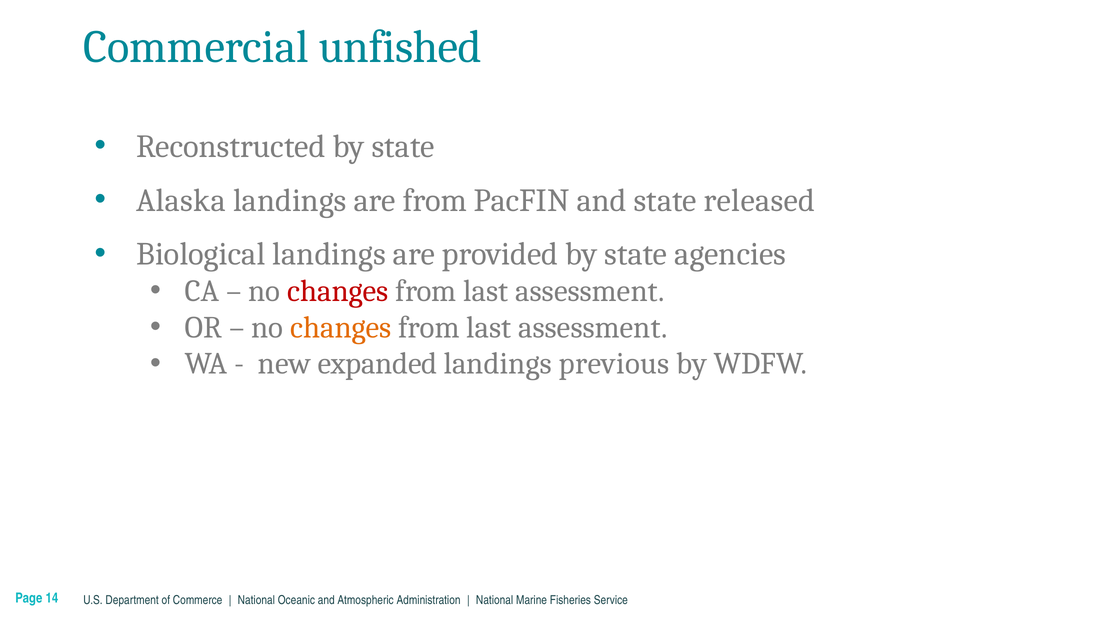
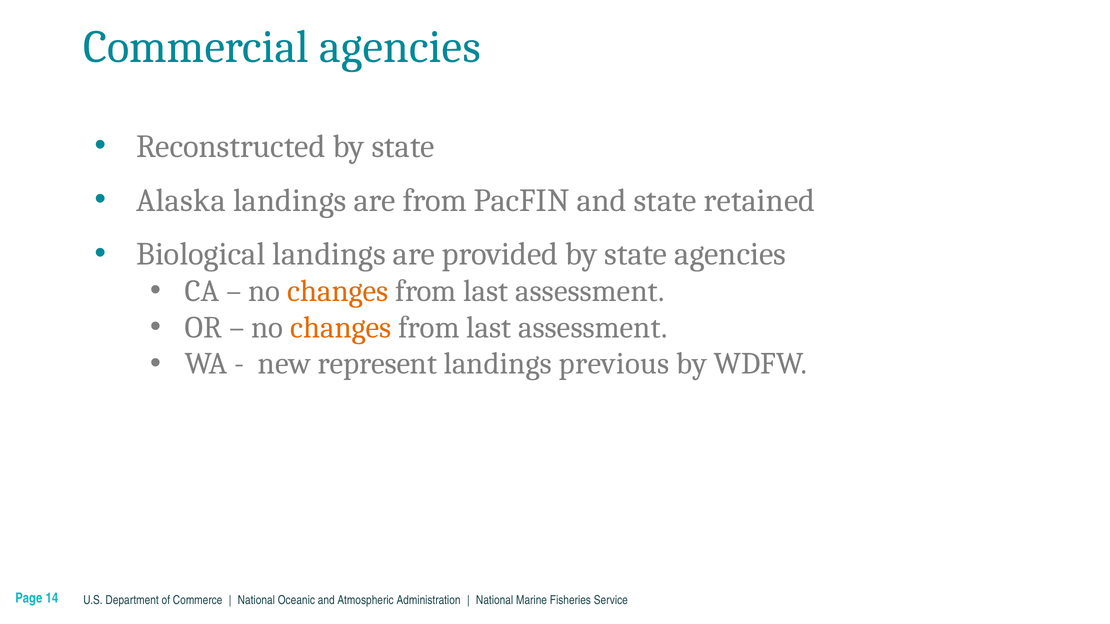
Commercial unfished: unfished -> agencies
released: released -> retained
changes at (338, 291) colour: red -> orange
expanded: expanded -> represent
